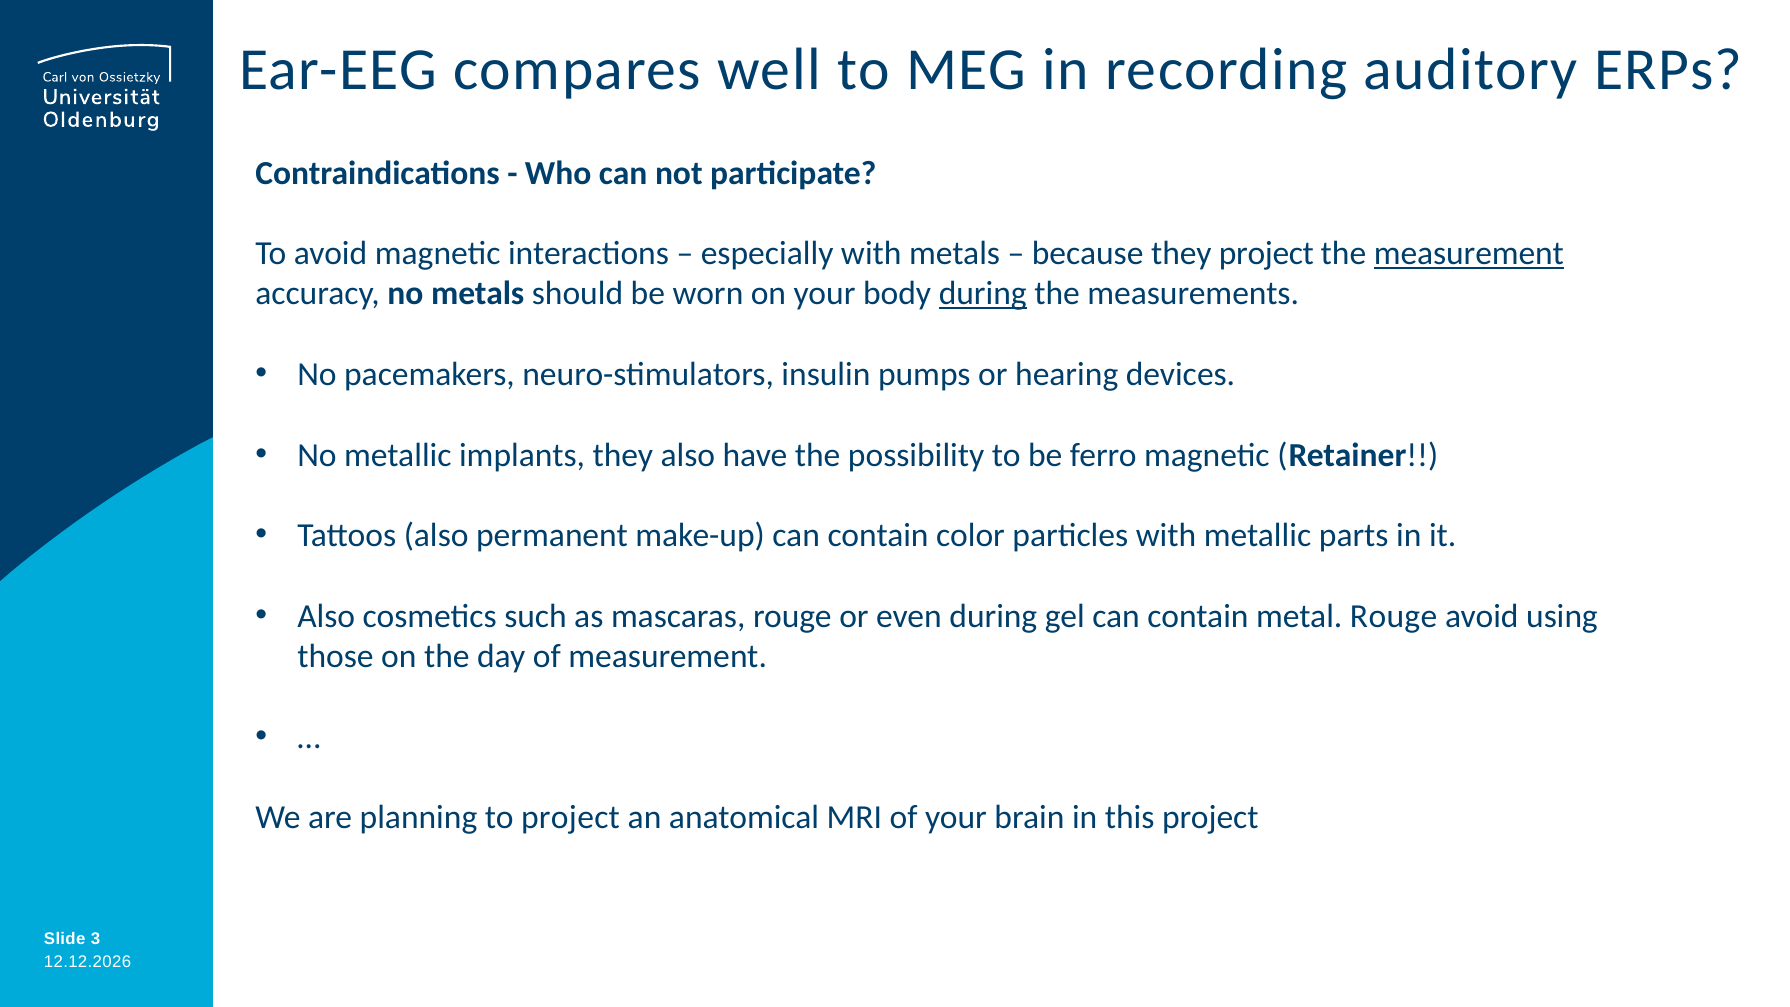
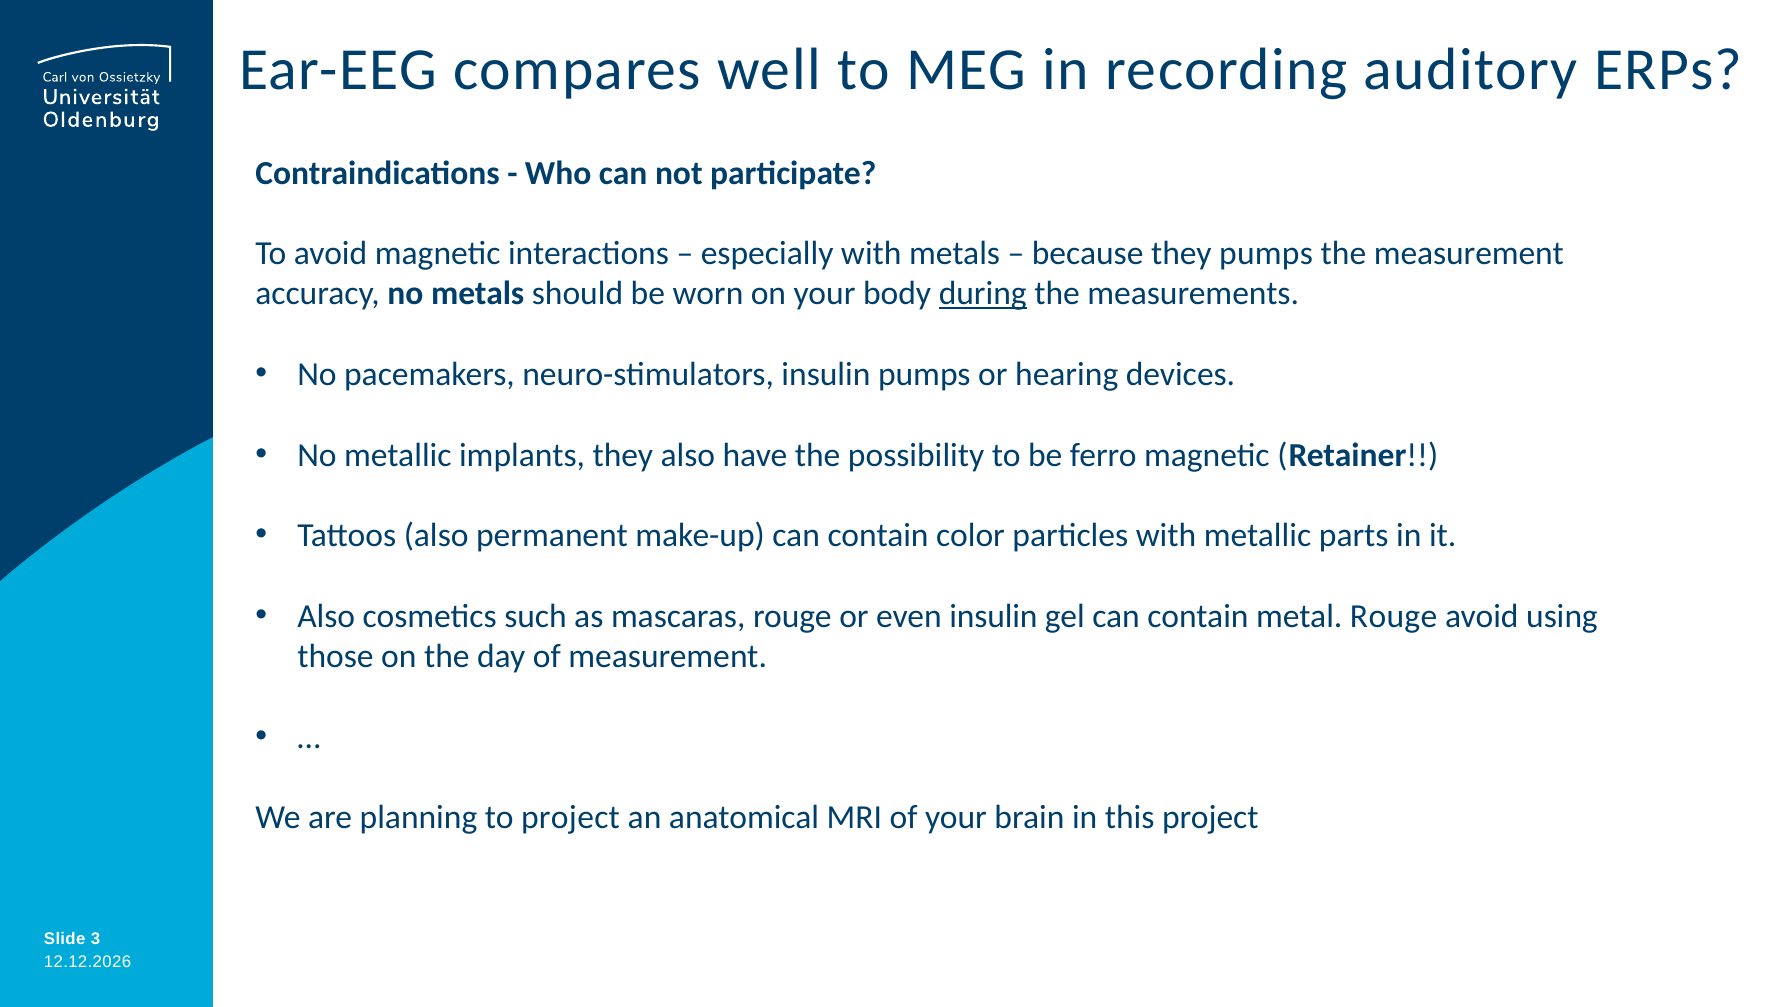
they project: project -> pumps
measurement at (1469, 254) underline: present -> none
even during: during -> insulin
